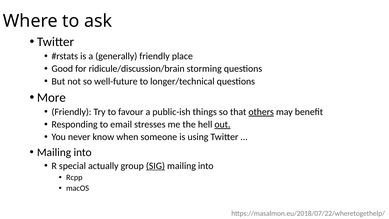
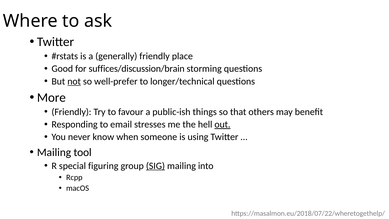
ridicule/discussion/brain: ridicule/discussion/brain -> suffices/discussion/brain
not underline: none -> present
well-future: well-future -> well-prefer
others underline: present -> none
into at (83, 152): into -> tool
actually: actually -> figuring
